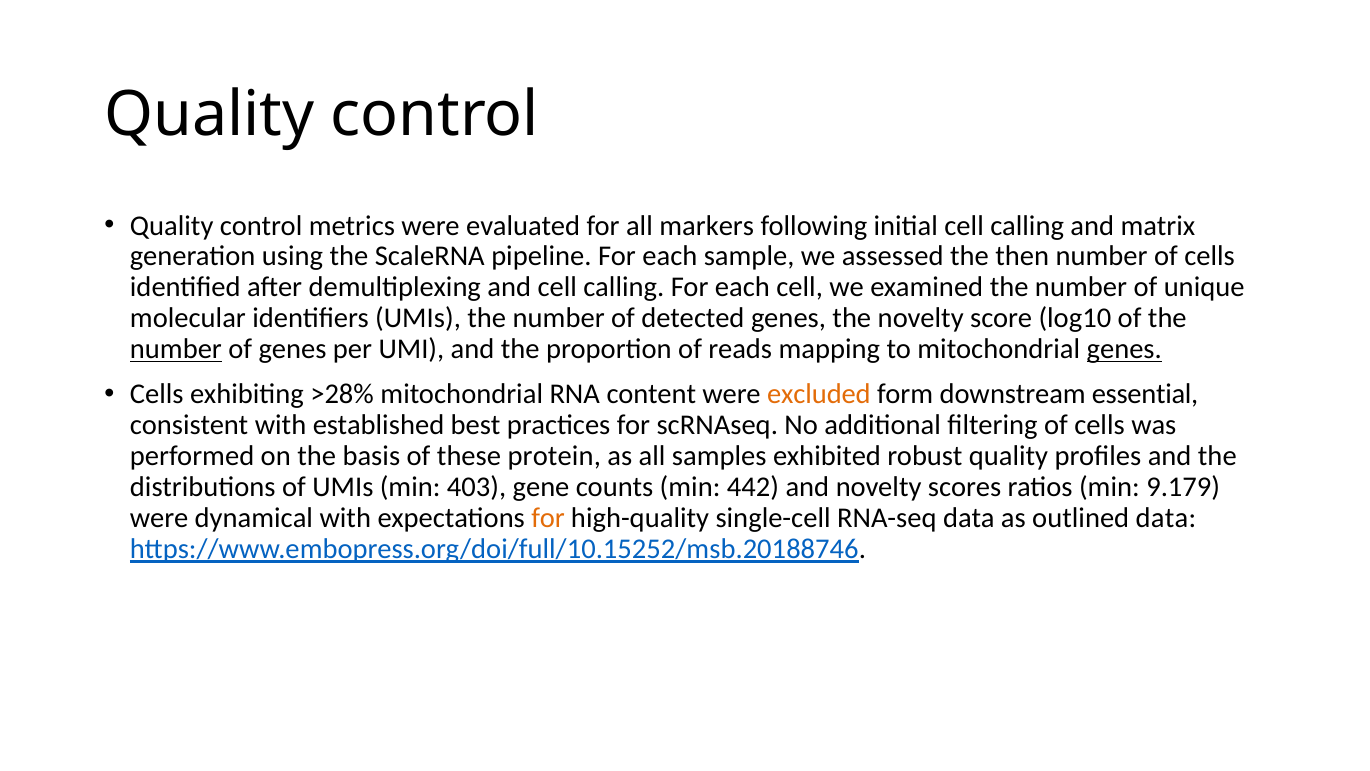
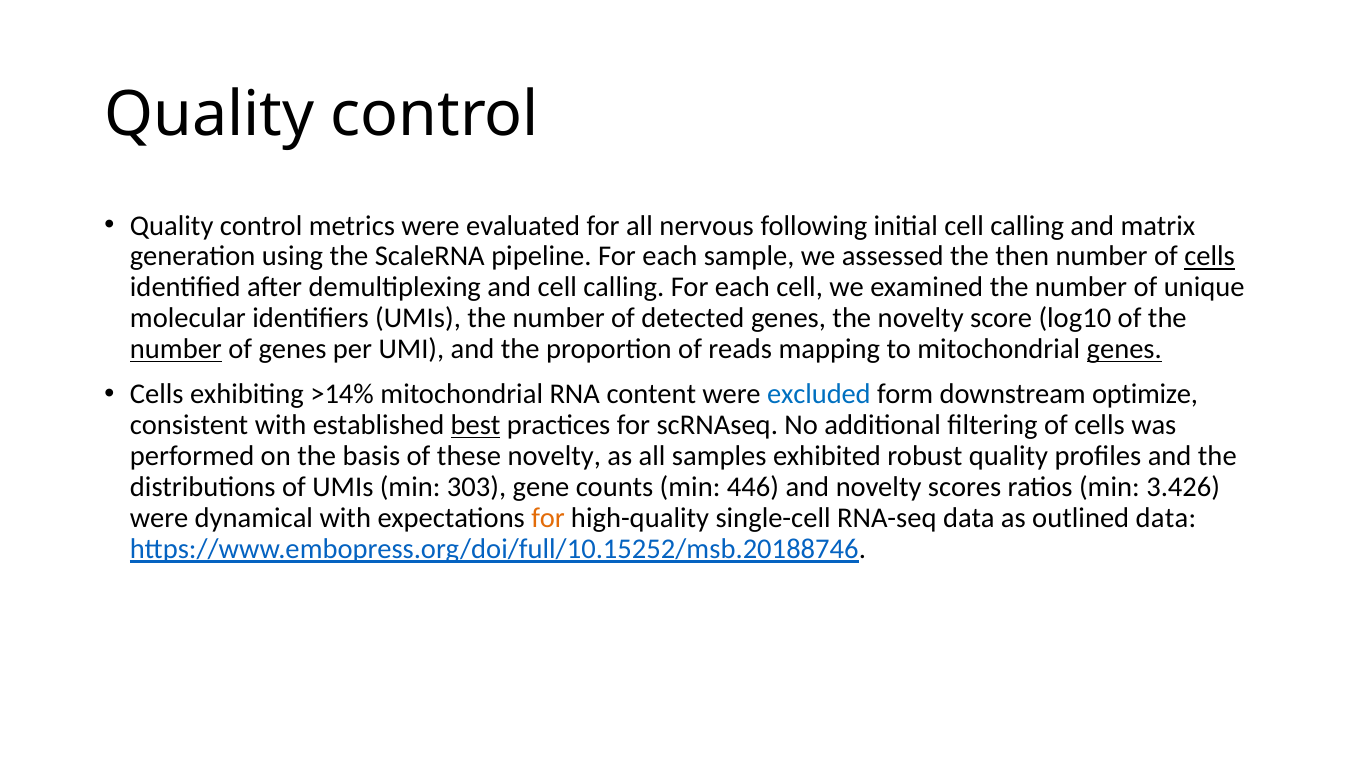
markers: markers -> nervous
cells at (1210, 256) underline: none -> present
>28%: >28% -> >14%
excluded colour: orange -> blue
essential: essential -> optimize
best underline: none -> present
these protein: protein -> novelty
403: 403 -> 303
442: 442 -> 446
9.179: 9.179 -> 3.426
